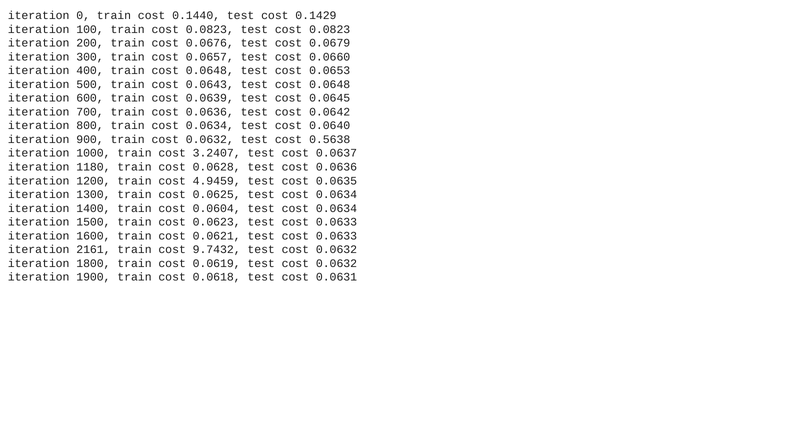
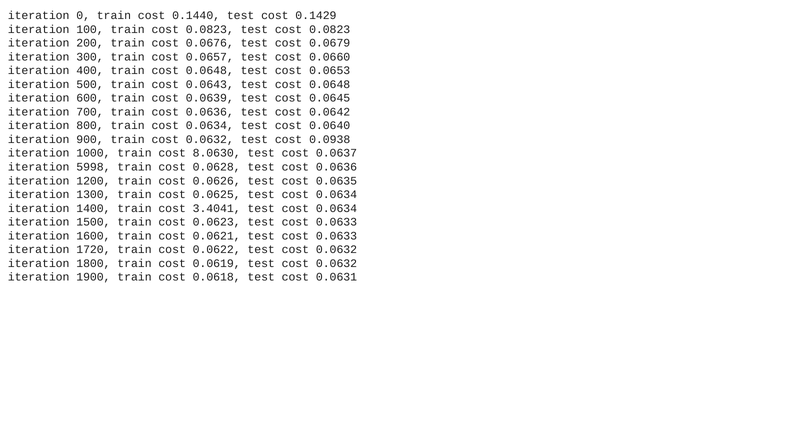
0.5638: 0.5638 -> 0.0938
3.2407: 3.2407 -> 8.0630
1180: 1180 -> 5998
4.9459: 4.9459 -> 0.0626
0.0604: 0.0604 -> 3.4041
2161: 2161 -> 1720
9.7432: 9.7432 -> 0.0622
